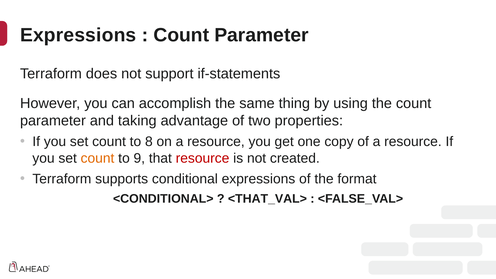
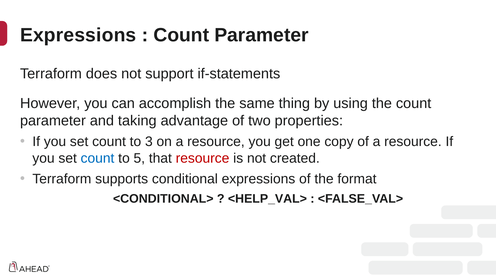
8: 8 -> 3
count at (97, 158) colour: orange -> blue
9: 9 -> 5
<THAT_VAL>: <THAT_VAL> -> <HELP_VAL>
